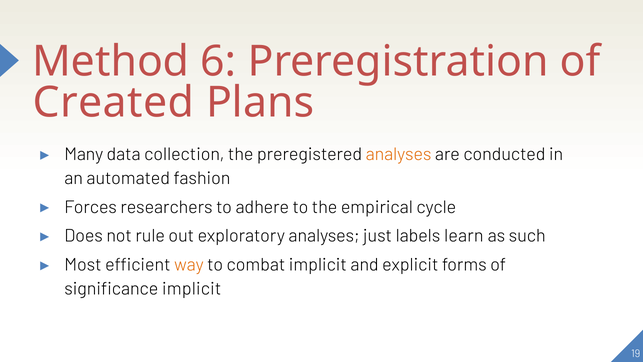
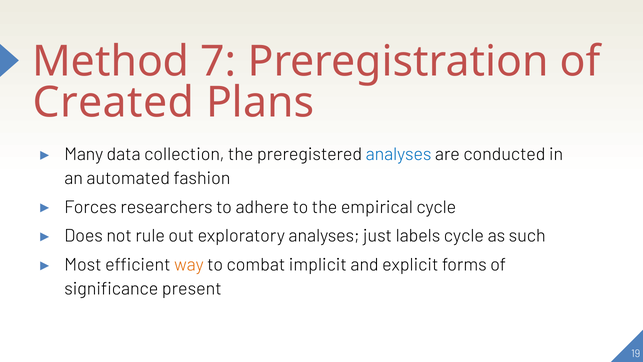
6: 6 -> 7
analyses at (399, 154) colour: orange -> blue
labels learn: learn -> cycle
significance implicit: implicit -> present
